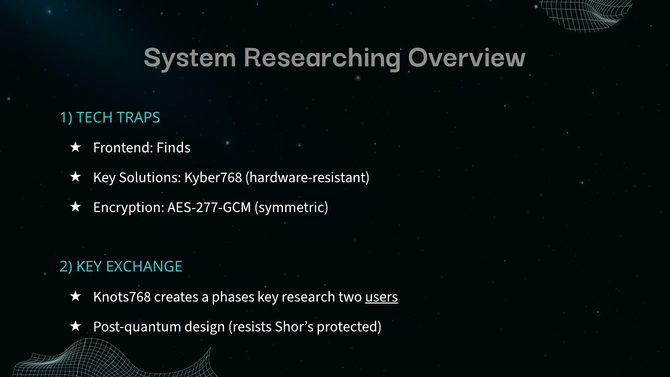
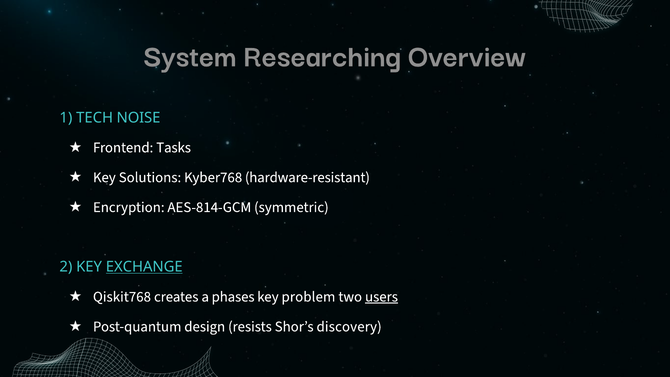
TRAPS: TRAPS -> NOISE
Finds: Finds -> Tasks
AES-277-GCM: AES-277-GCM -> AES-814-GCM
EXCHANGE underline: none -> present
Knots768: Knots768 -> Qiskit768
research: research -> problem
protected: protected -> discovery
